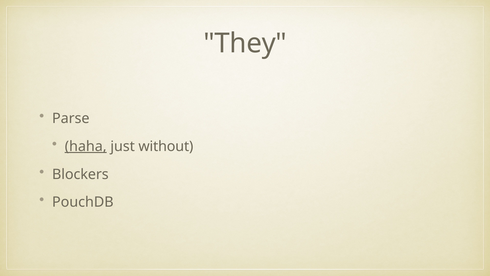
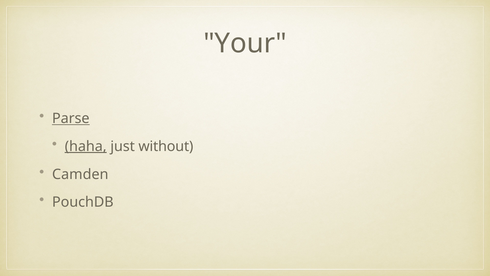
They: They -> Your
Parse underline: none -> present
Blockers: Blockers -> Camden
